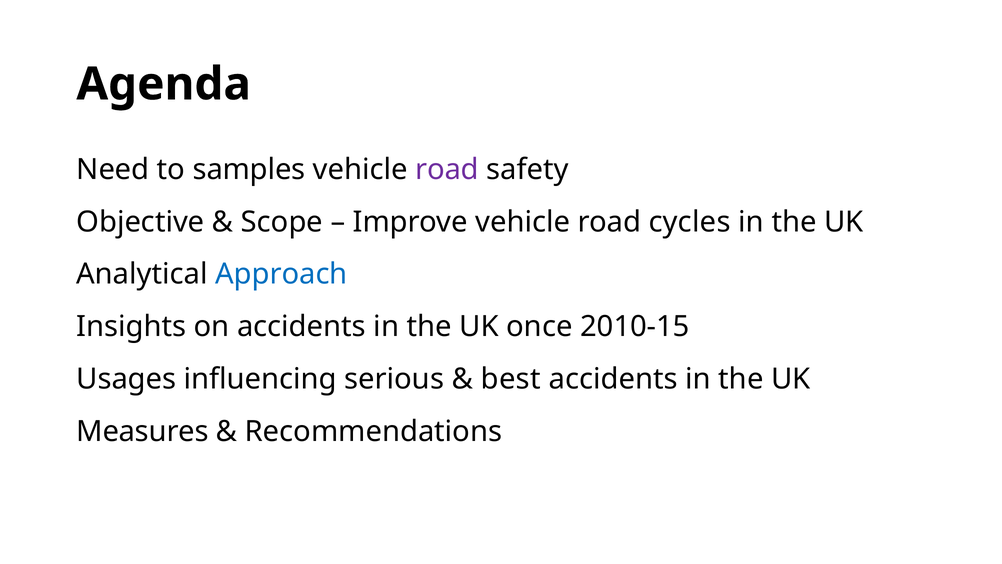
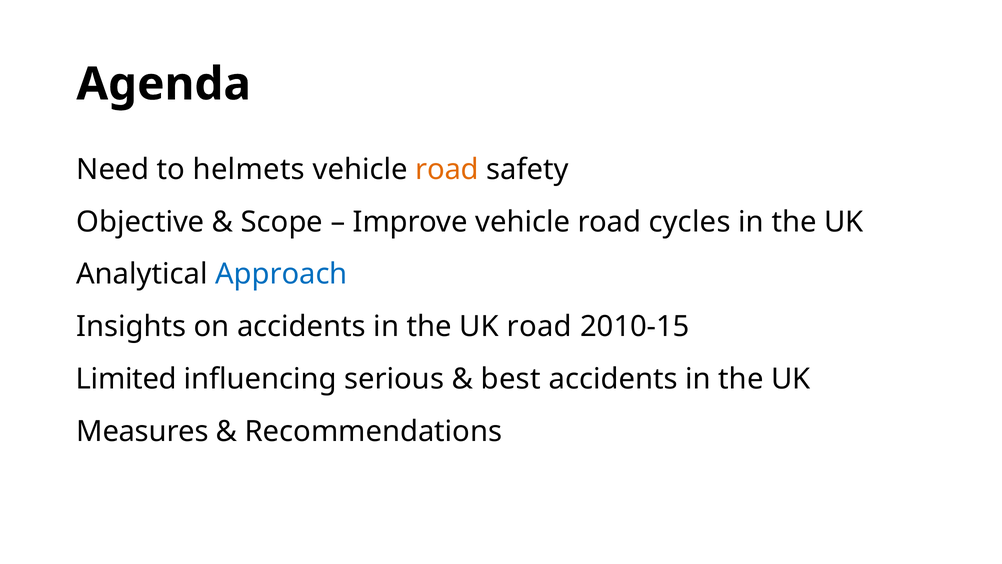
samples: samples -> helmets
road at (447, 169) colour: purple -> orange
UK once: once -> road
Usages: Usages -> Limited
